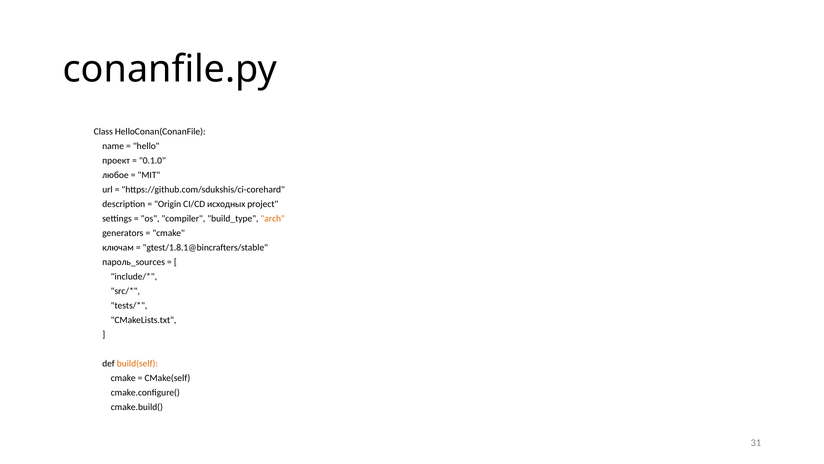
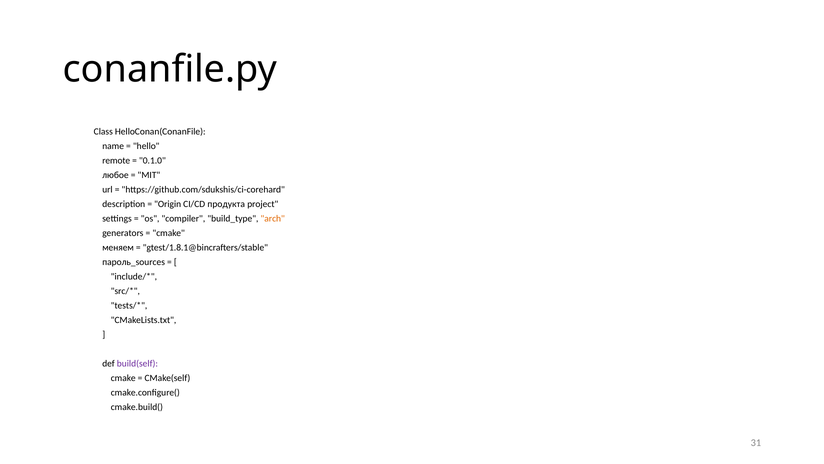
проект: проект -> remote
исходных: исходных -> продукта
ключам: ключам -> меняем
build(self colour: orange -> purple
